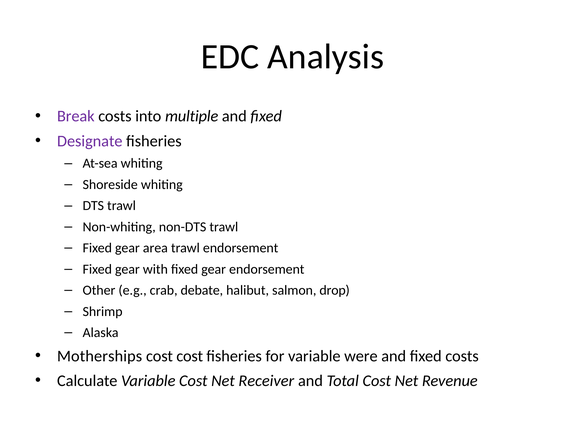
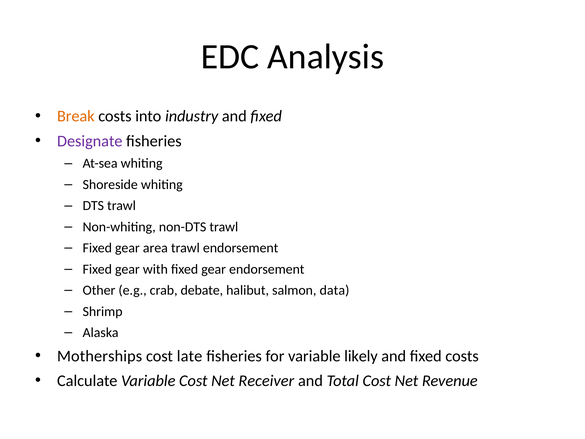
Break colour: purple -> orange
multiple: multiple -> industry
drop: drop -> data
cost cost: cost -> late
were: were -> likely
